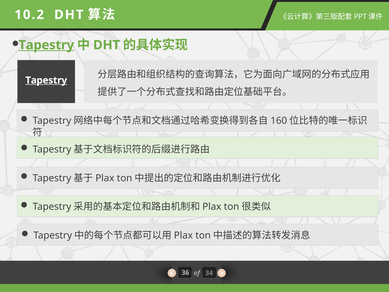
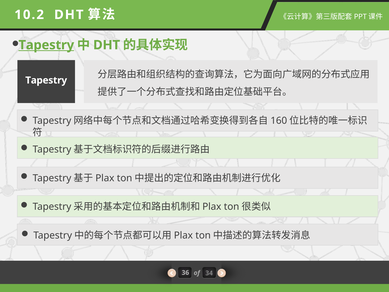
Tapestry at (46, 80) underline: present -> none
